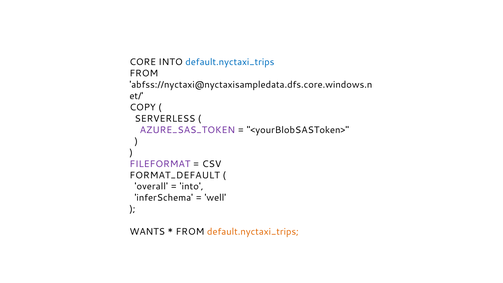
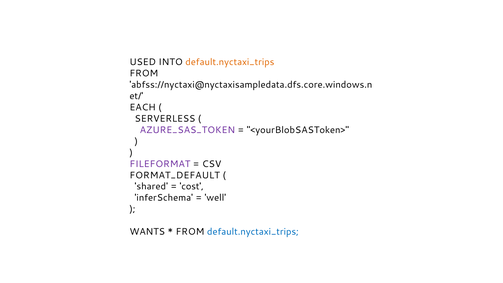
CORE: CORE -> USED
default.nyctaxi_trips at (230, 62) colour: blue -> orange
COPY: COPY -> EACH
overall: overall -> shared
into at (192, 187): into -> cost
default.nyctaxi_trips at (253, 232) colour: orange -> blue
